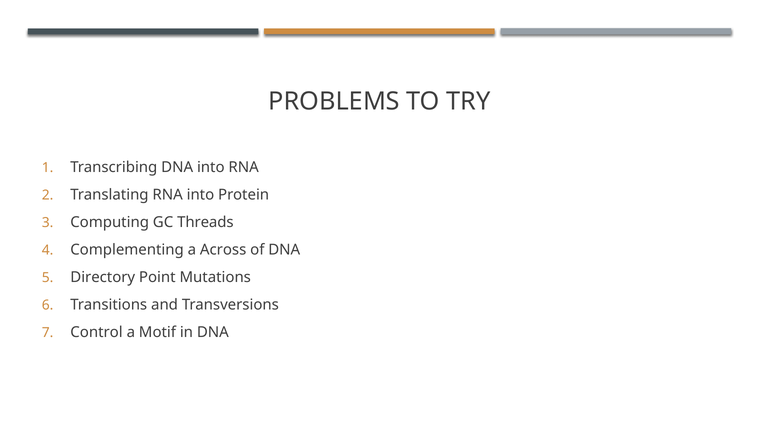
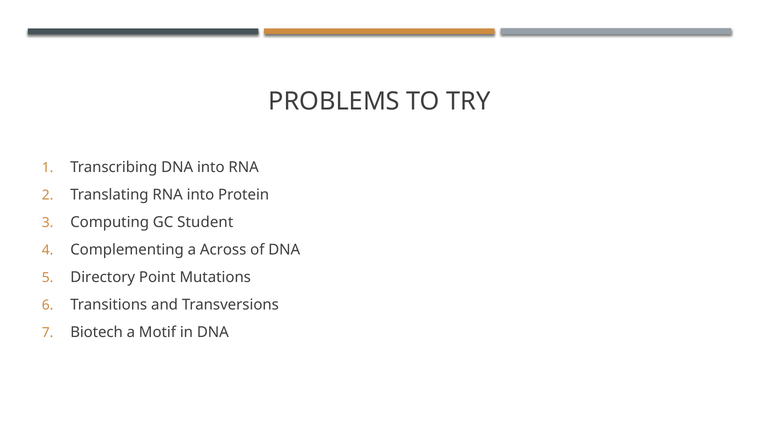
Threads: Threads -> Student
Control: Control -> Biotech
